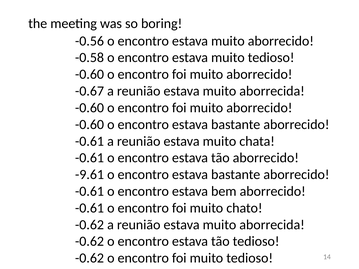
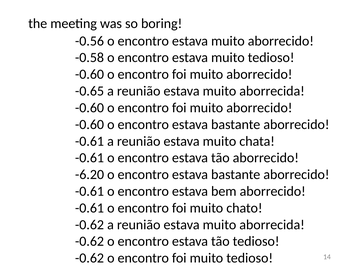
-0.67: -0.67 -> -0.65
-9.61: -9.61 -> -6.20
